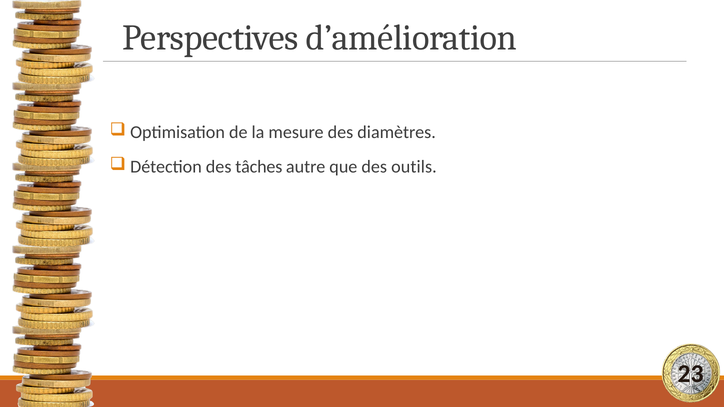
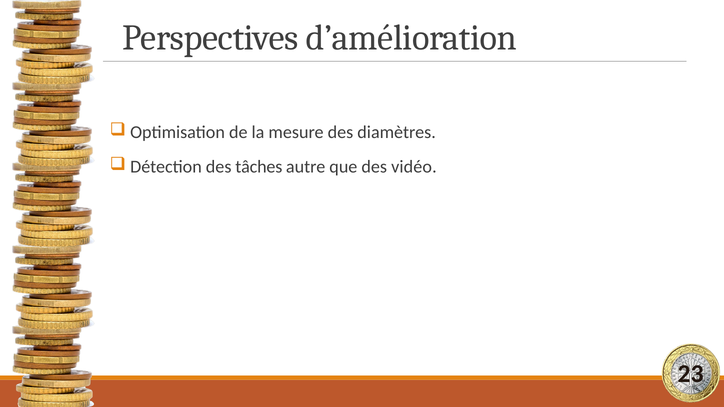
outils: outils -> vidéo
